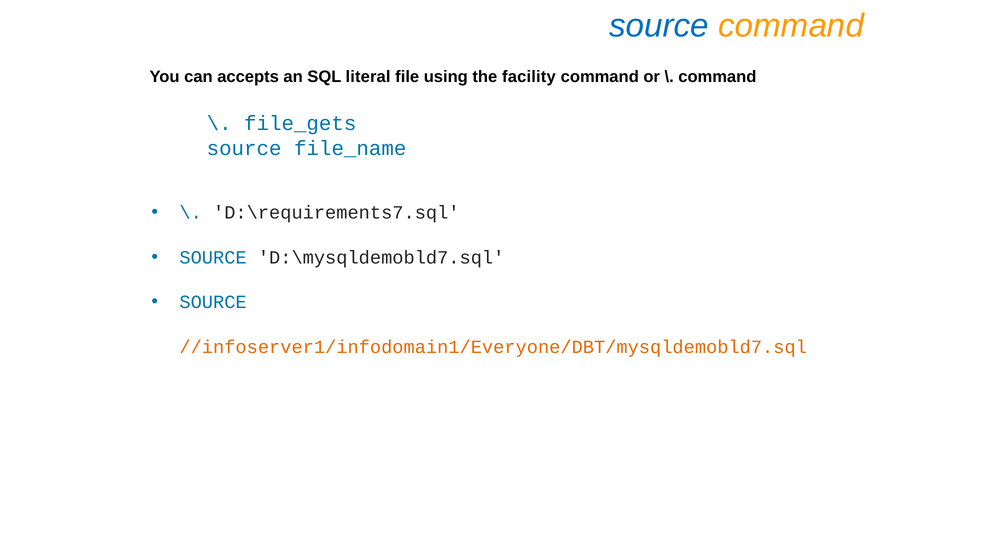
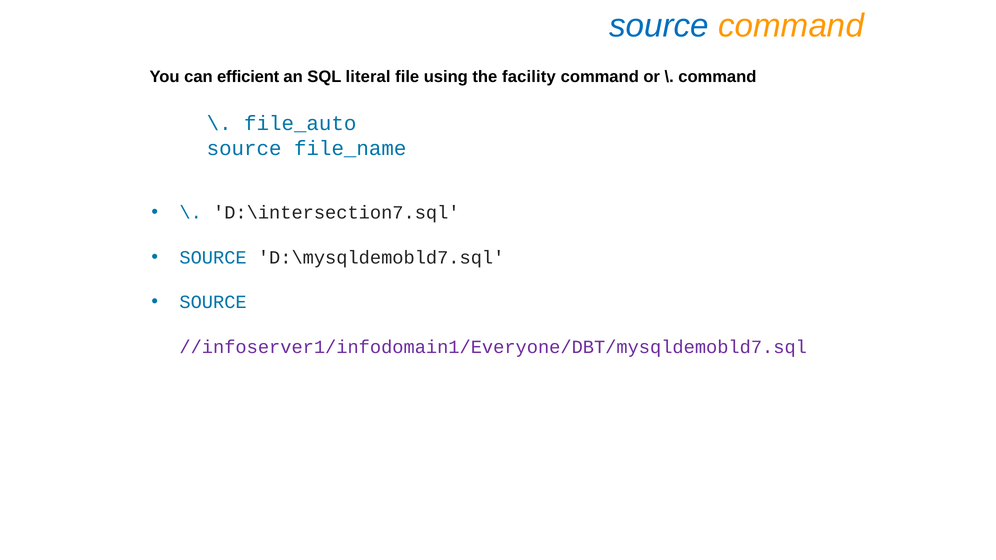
accepts: accepts -> efficient
file_gets: file_gets -> file_auto
D:\requirements7.sql: D:\requirements7.sql -> D:\intersection7.sql
//infoserver1/infodomain1/Everyone/DBT/mysqldemobld7.sql colour: orange -> purple
